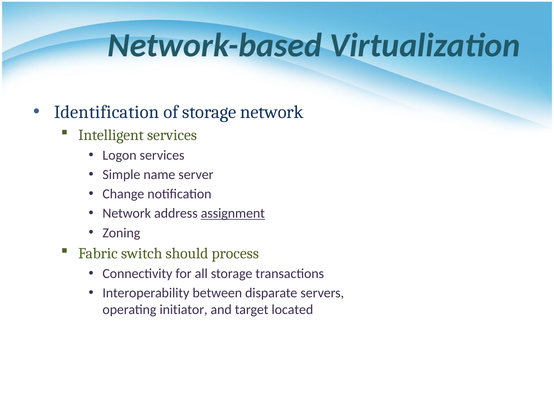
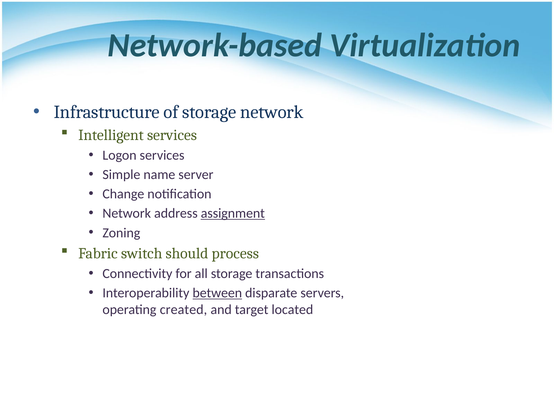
Identification: Identification -> Infrastructure
between underline: none -> present
initiator: initiator -> created
